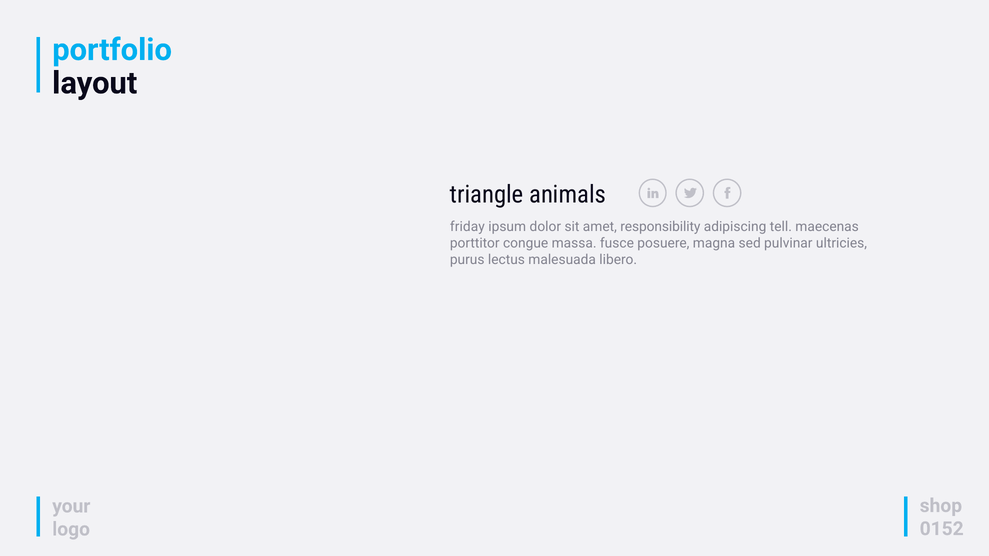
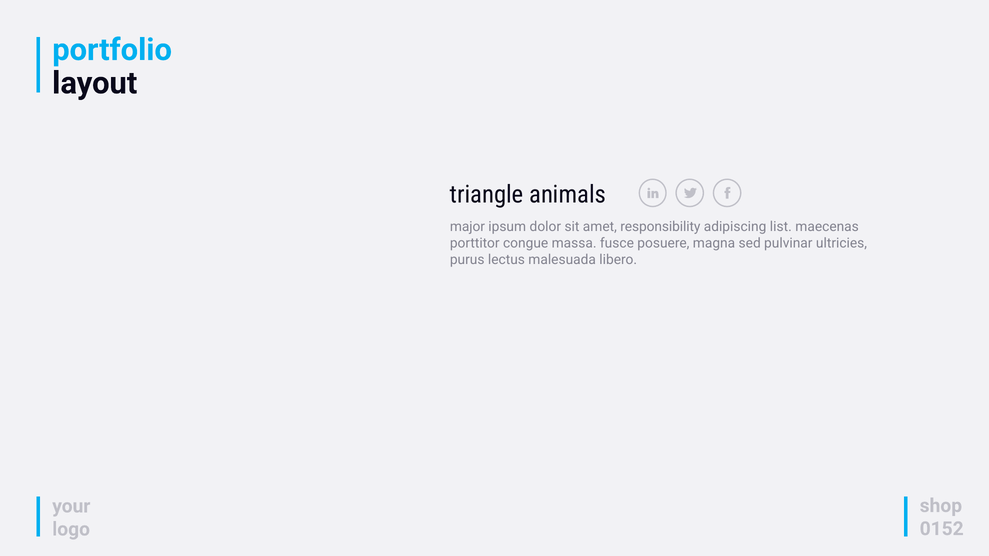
friday: friday -> major
tell: tell -> list
